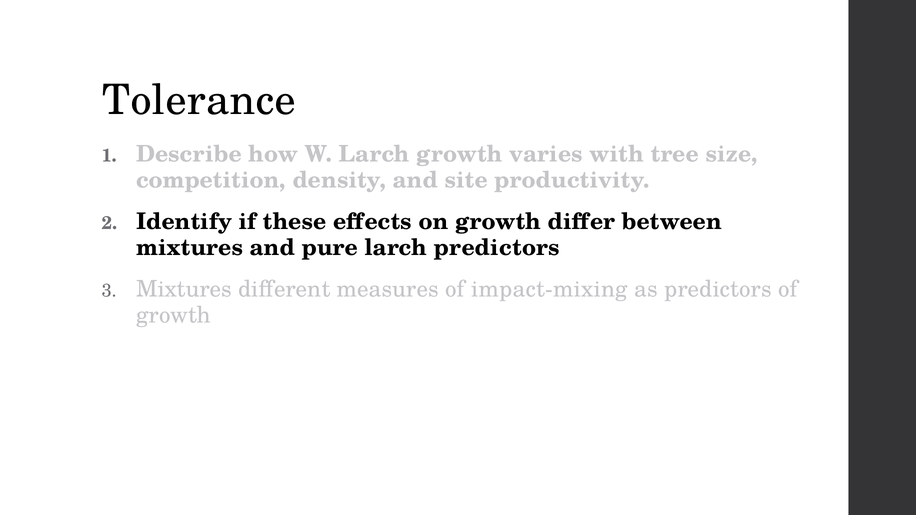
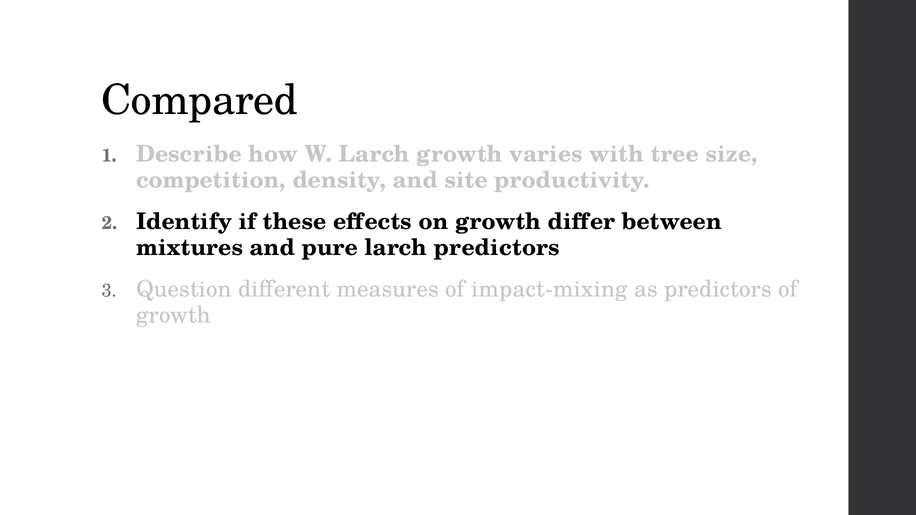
Tolerance: Tolerance -> Compared
Mixtures at (184, 289): Mixtures -> Question
